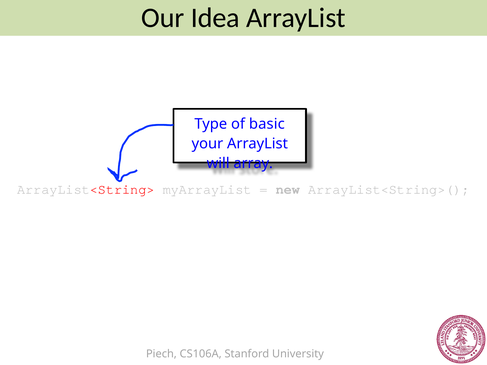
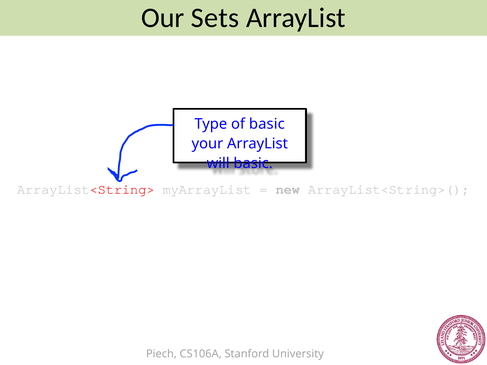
Idea: Idea -> Sets
will array: array -> basic
